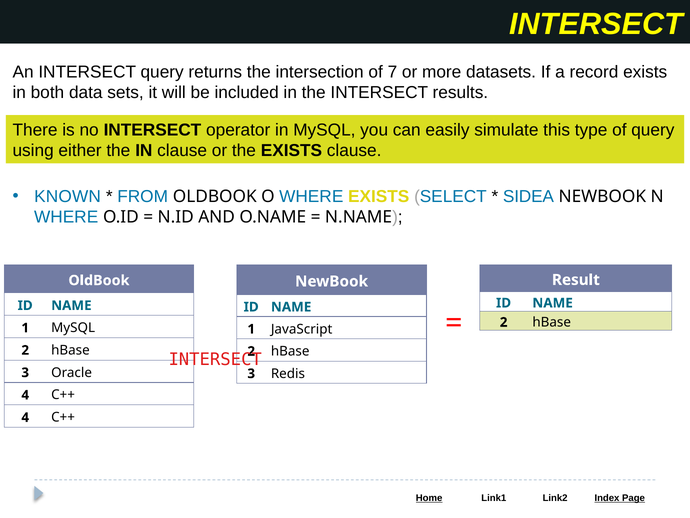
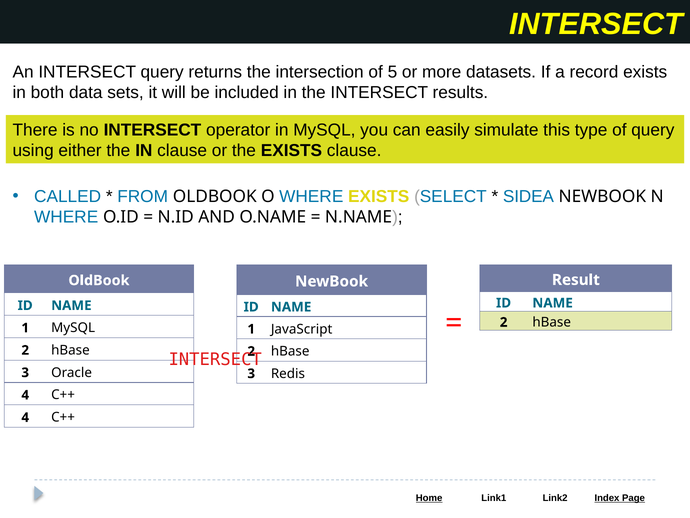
7: 7 -> 5
KNOWN: KNOWN -> CALLED
